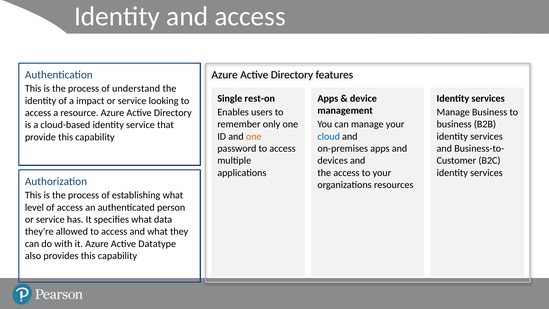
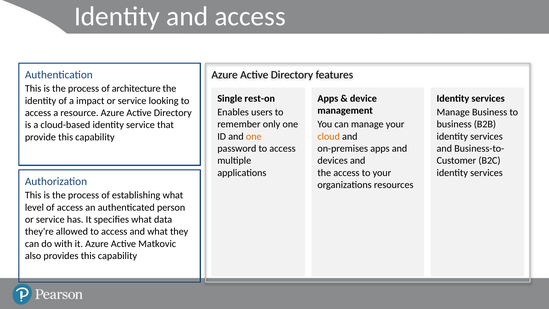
understand: understand -> architecture
cloud colour: blue -> orange
Datatype: Datatype -> Matkovic
